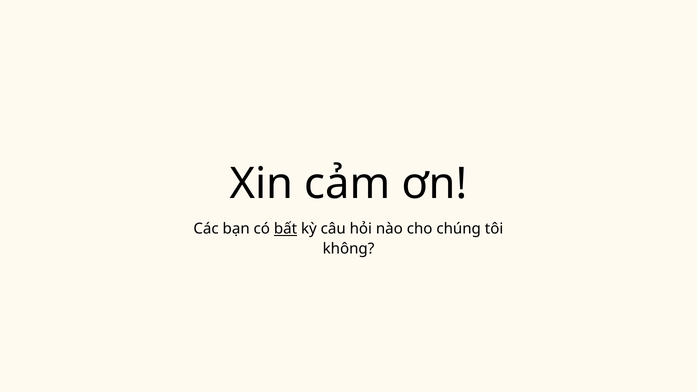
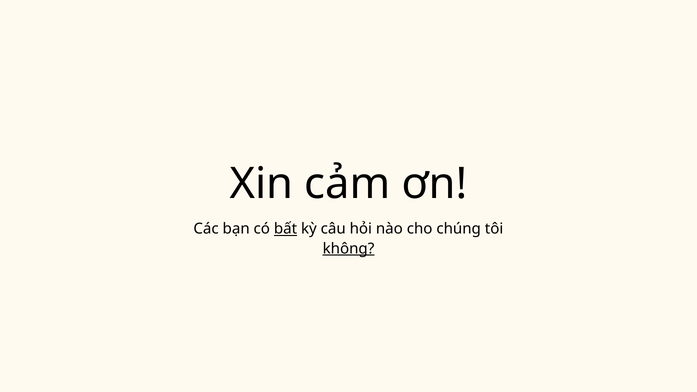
không underline: none -> present
